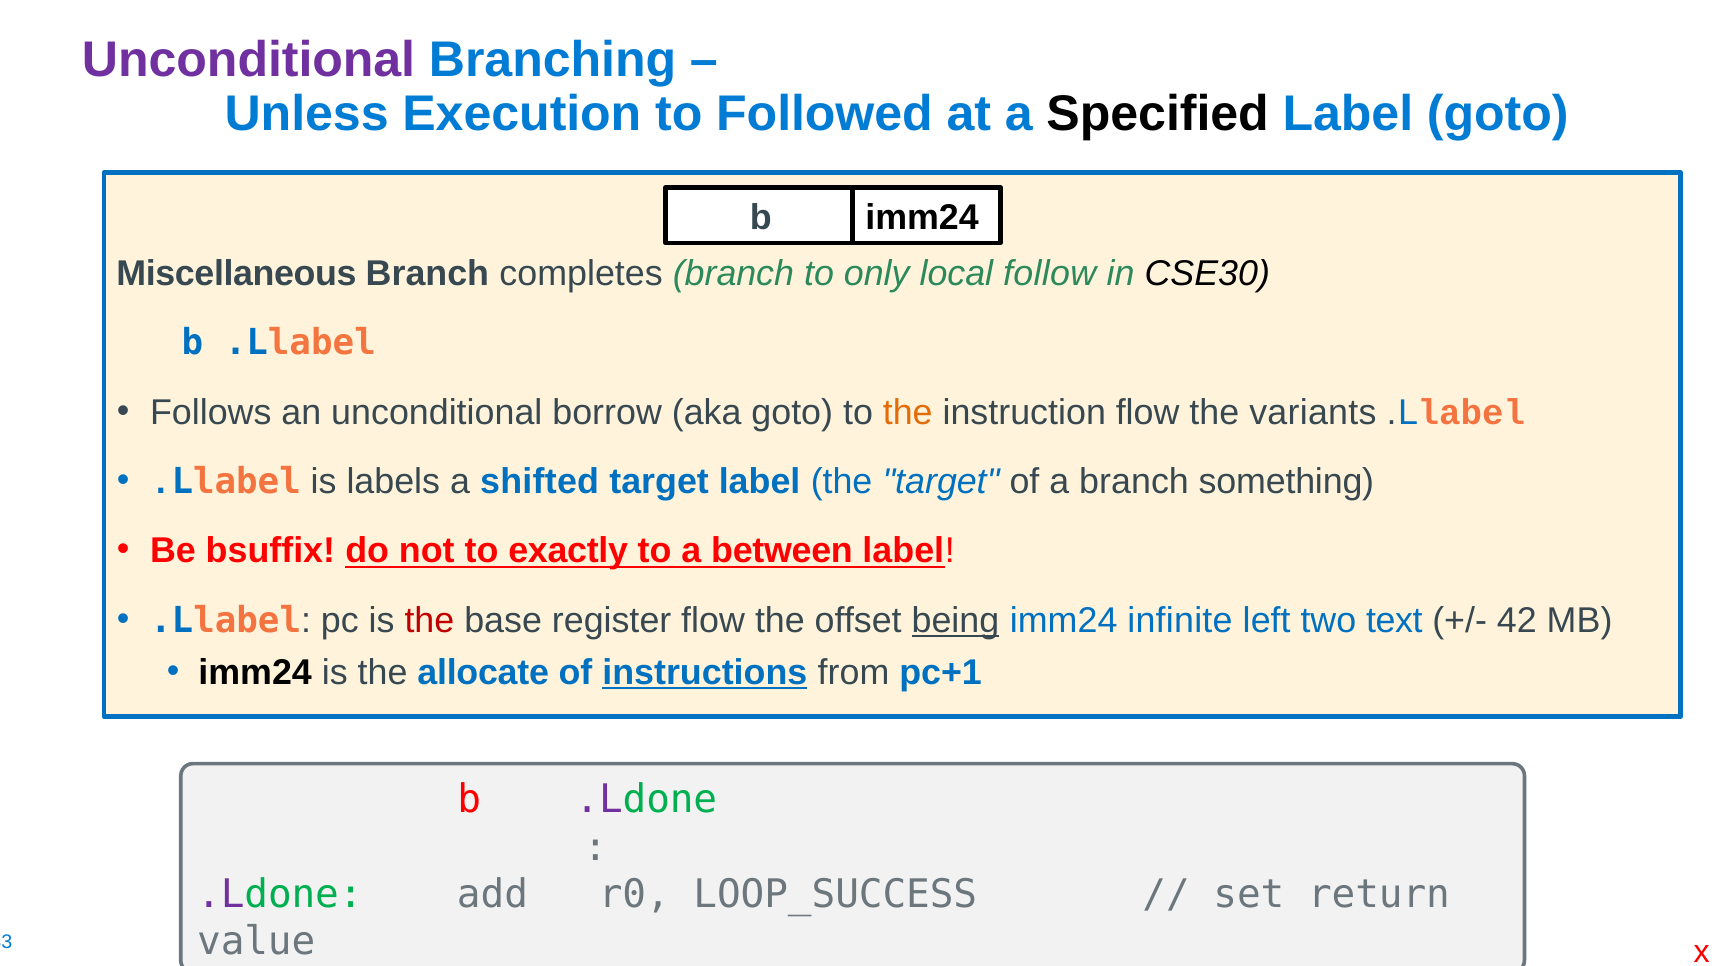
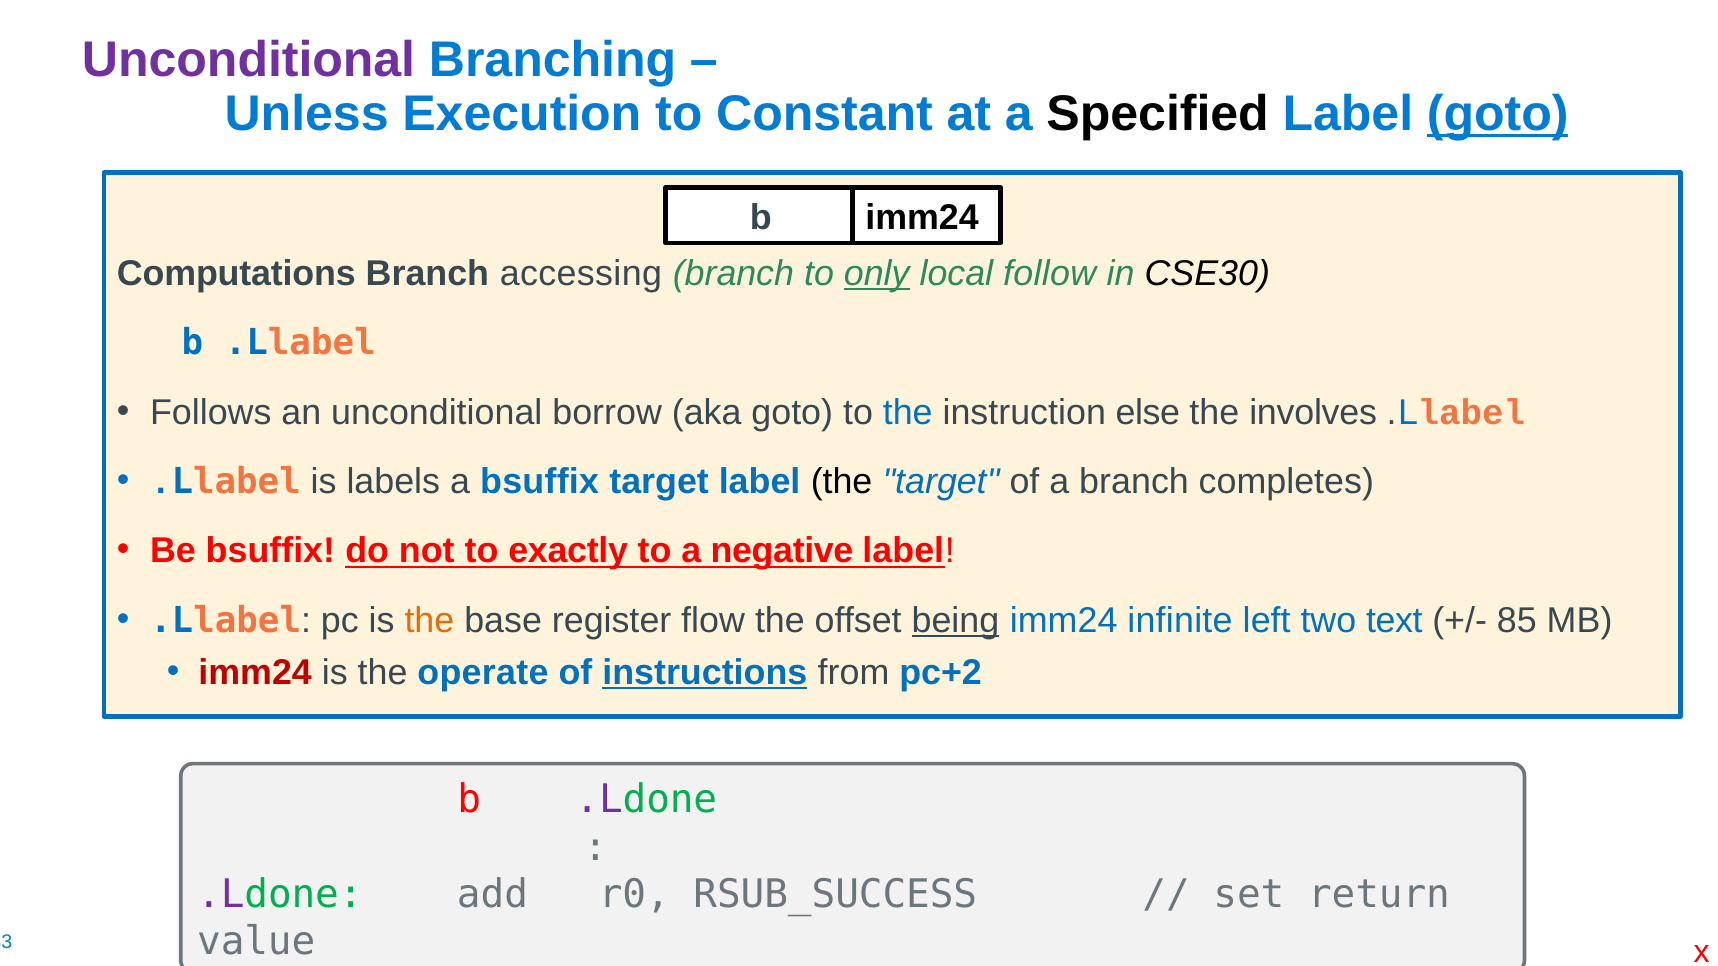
Followed: Followed -> Constant
goto at (1498, 114) underline: none -> present
Miscellaneous: Miscellaneous -> Computations
completes: completes -> accessing
only underline: none -> present
the at (908, 412) colour: orange -> blue
instruction flow: flow -> else
variants: variants -> involves
a shifted: shifted -> bsuffix
the at (842, 482) colour: blue -> black
something: something -> completes
between: between -> negative
the at (429, 621) colour: red -> orange
42: 42 -> 85
imm24 at (255, 673) colour: black -> red
allocate: allocate -> operate
pc+1: pc+1 -> pc+2
LOOP_SUCCESS: LOOP_SUCCESS -> RSUB_SUCCESS
